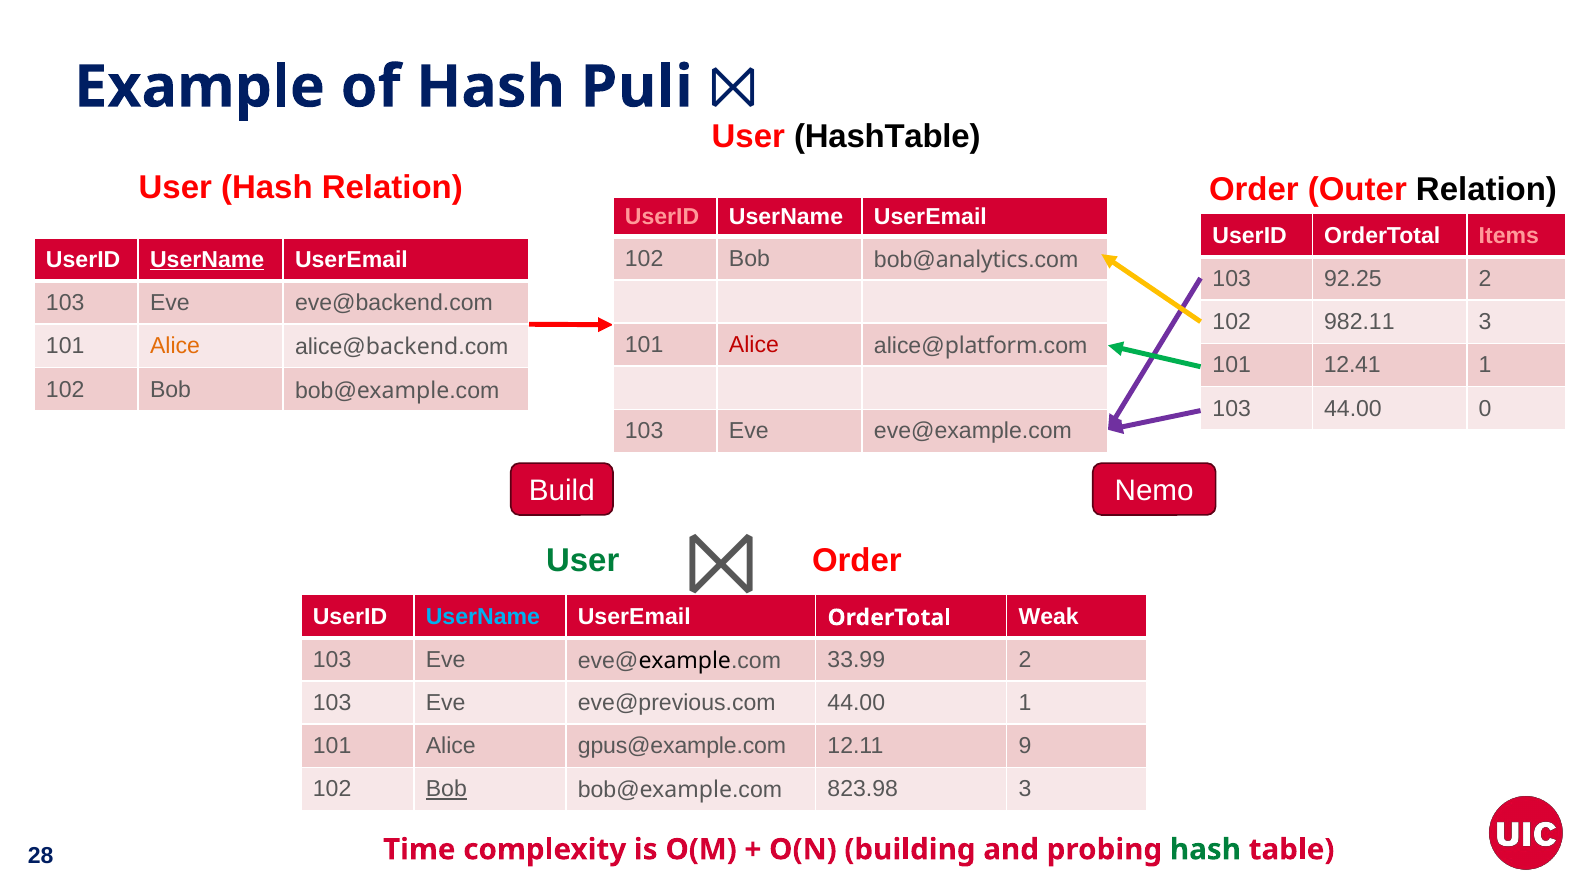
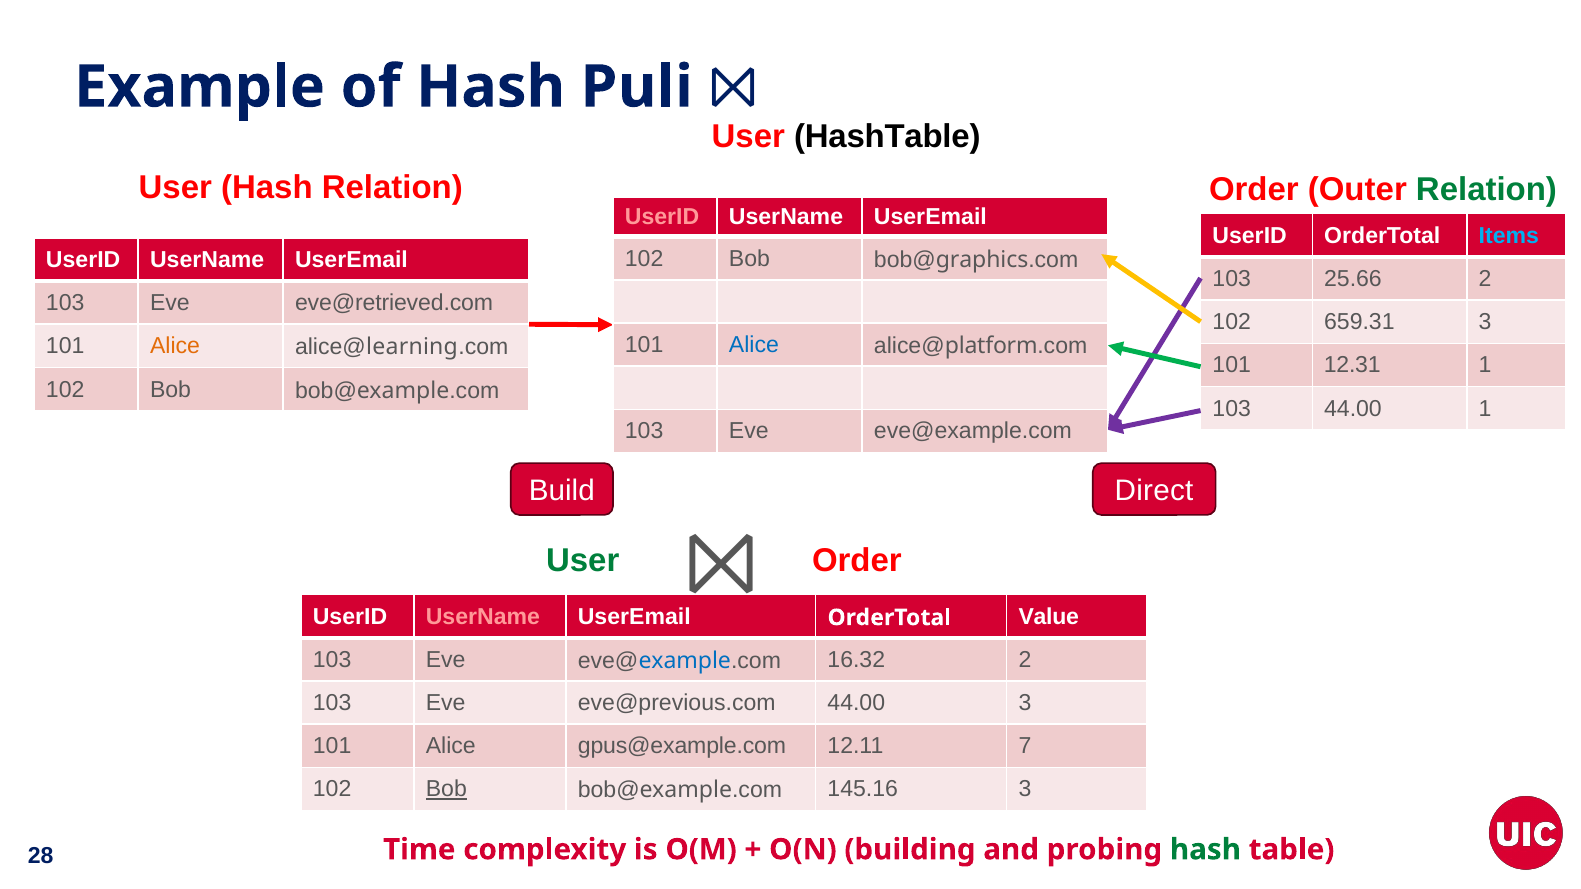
Relation at (1486, 190) colour: black -> green
Items colour: pink -> light blue
analytics: analytics -> graphics
UserName at (207, 260) underline: present -> none
92.25: 92.25 -> 25.66
eve@backend.com: eve@backend.com -> eve@retrieved.com
982.11: 982.11 -> 659.31
Alice at (754, 345) colour: red -> blue
backend: backend -> learning
12.41: 12.41 -> 12.31
44.00 0: 0 -> 1
Nemo: Nemo -> Direct
UserName at (483, 617) colour: light blue -> pink
Weak: Weak -> Value
example at (685, 661) colour: black -> blue
33.99: 33.99 -> 16.32
44.00 1: 1 -> 3
9: 9 -> 7
823.98: 823.98 -> 145.16
